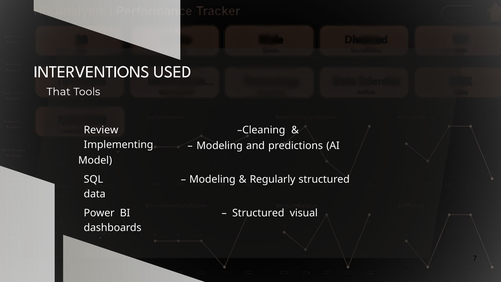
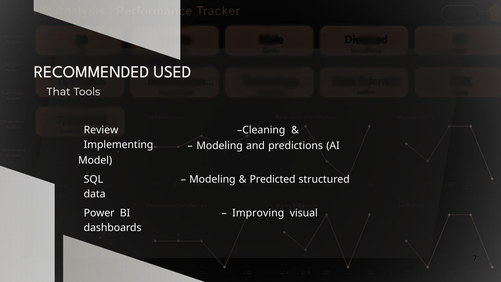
INTERVENTIONS: INTERVENTIONS -> RECOMMENDED
Regularly: Regularly -> Predicted
Structured at (258, 213): Structured -> Improving
